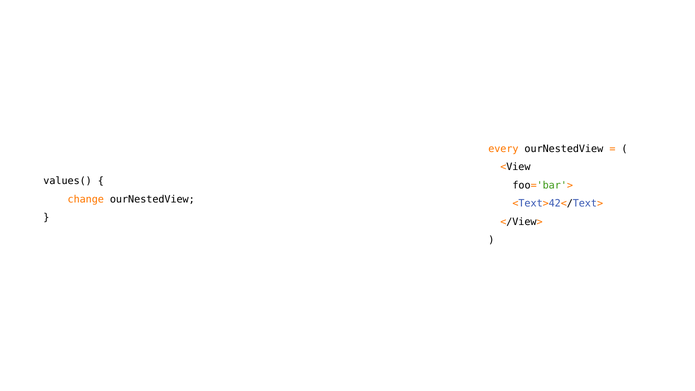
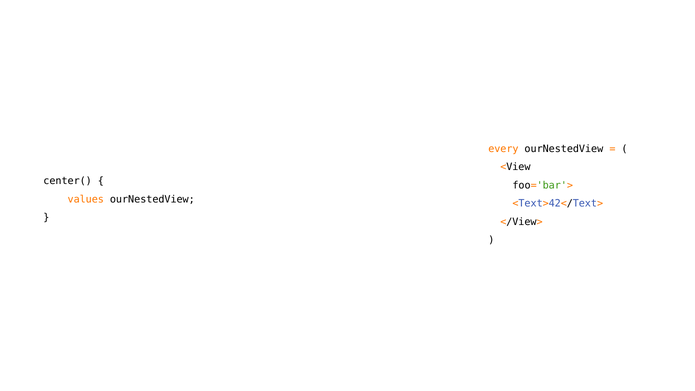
values(: values( -> center(
change: change -> values
